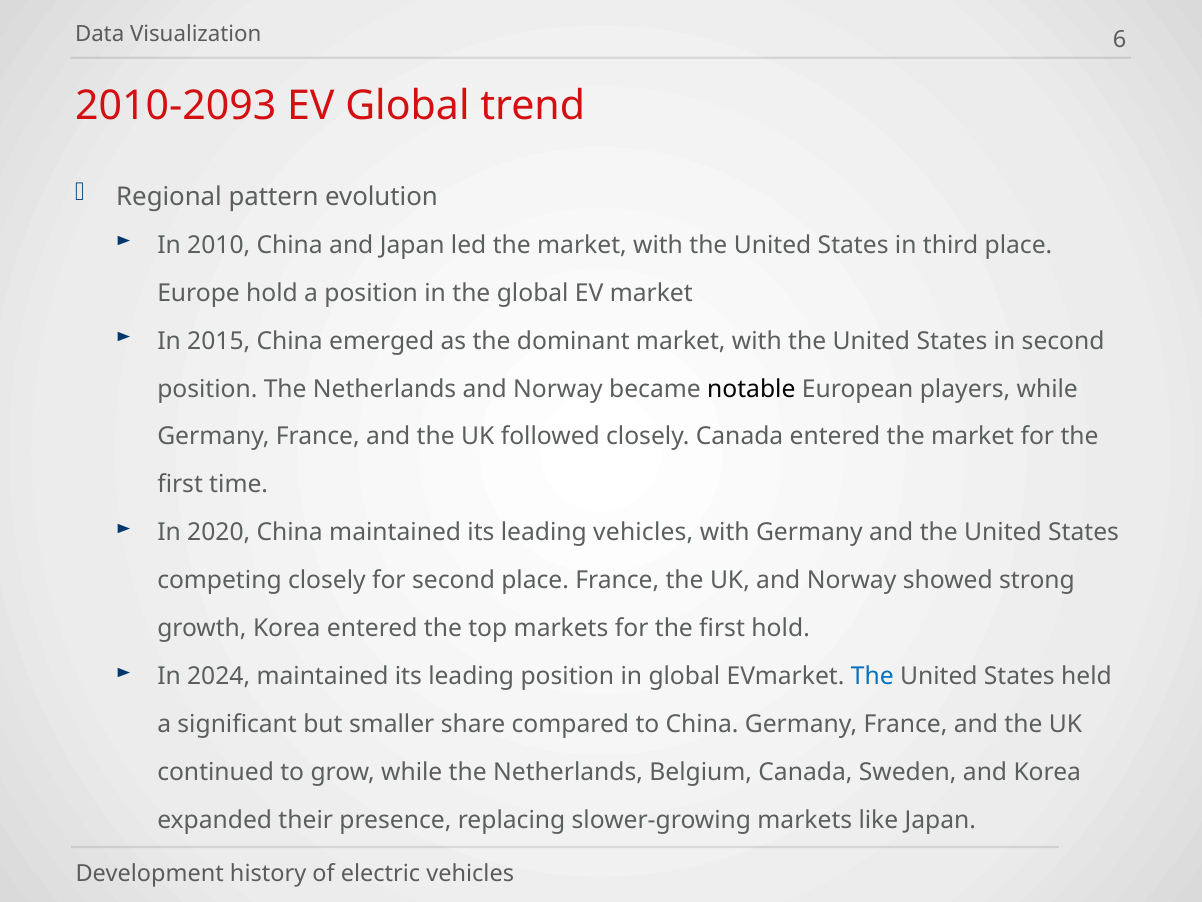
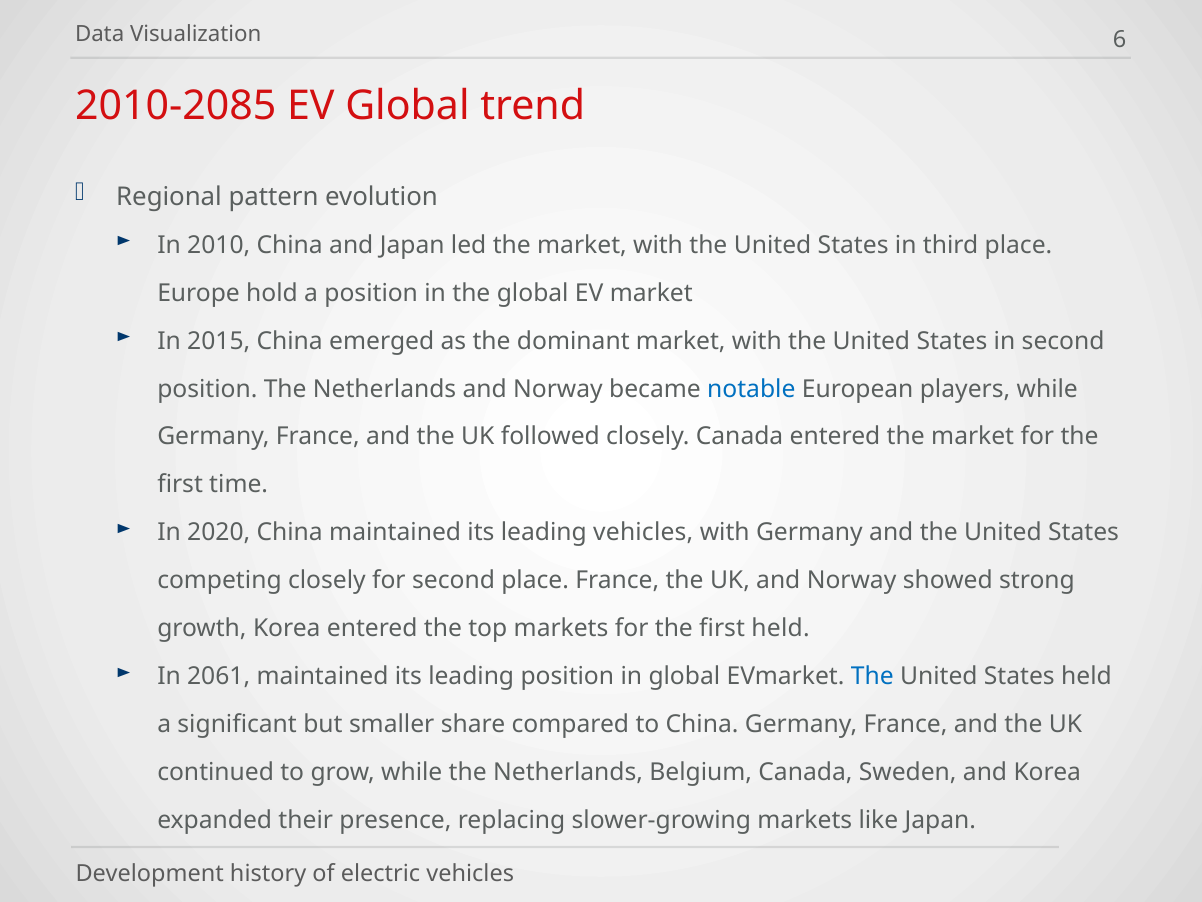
2010-2093: 2010-2093 -> 2010-2085
notable colour: black -> blue
first hold: hold -> held
2024: 2024 -> 2061
